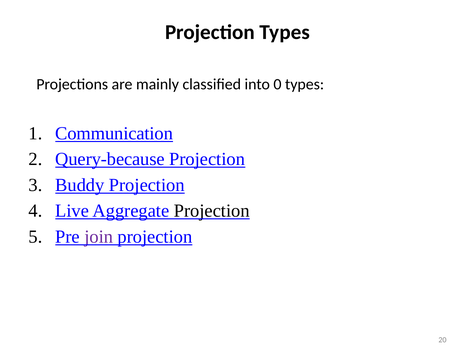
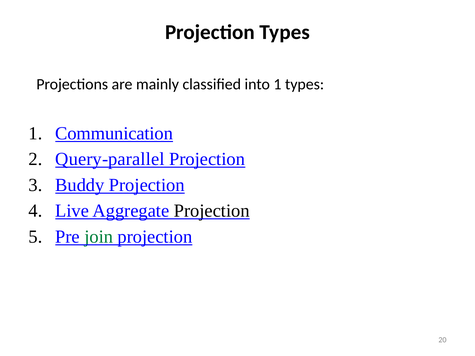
into 0: 0 -> 1
Query-because: Query-because -> Query-parallel
join colour: purple -> green
